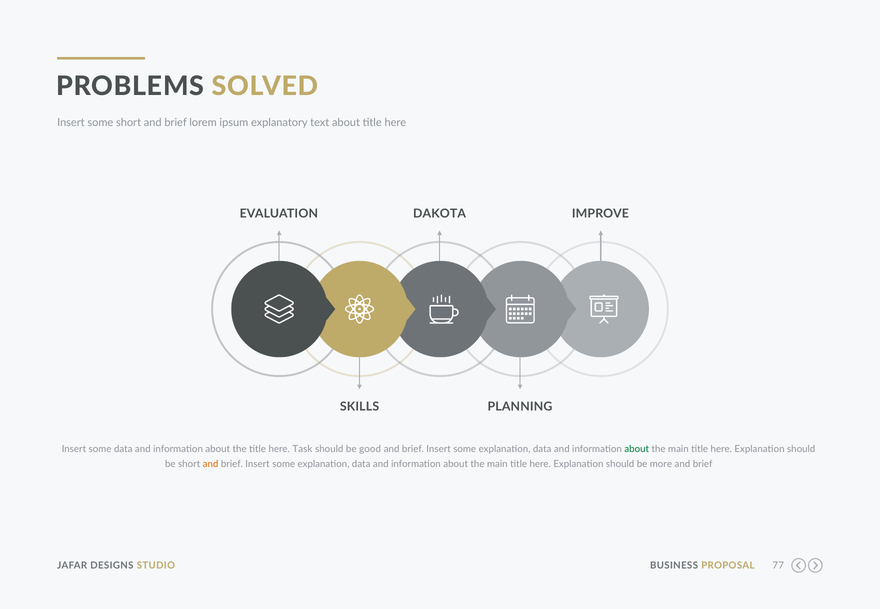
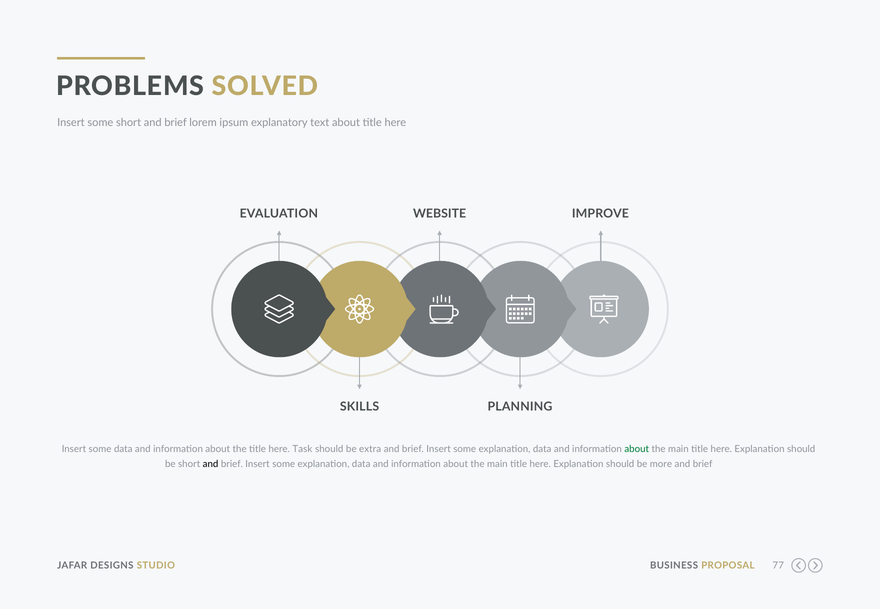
DAKOTA: DAKOTA -> WEBSITE
good: good -> extra
and at (211, 464) colour: orange -> black
